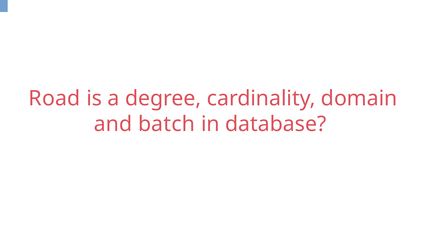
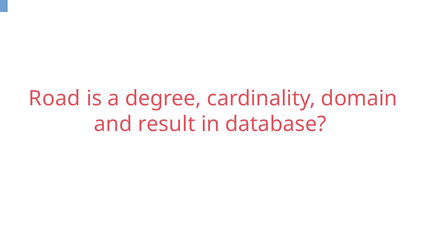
batch: batch -> result
